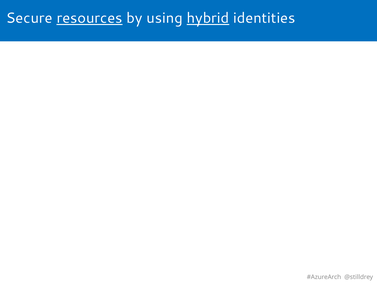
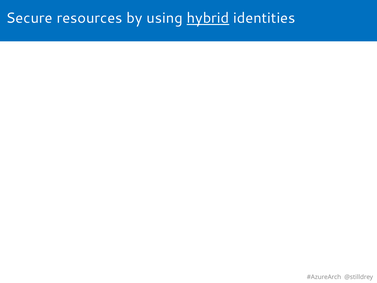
resources underline: present -> none
